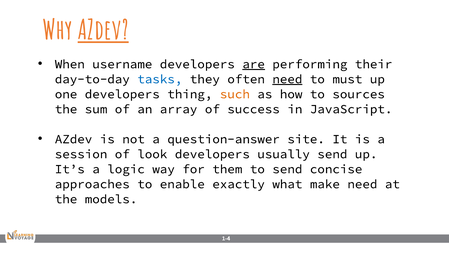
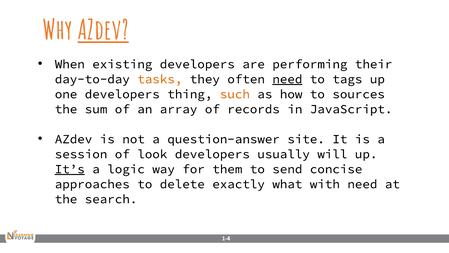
username: username -> existing
are underline: present -> none
tasks colour: blue -> orange
must: must -> tags
success: success -> records
usually send: send -> will
It’s underline: none -> present
enable: enable -> delete
make: make -> with
models: models -> search
